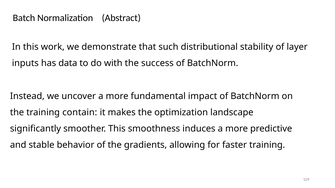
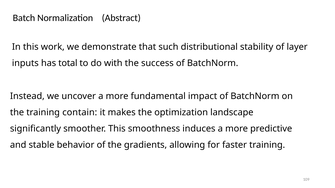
data: data -> total
